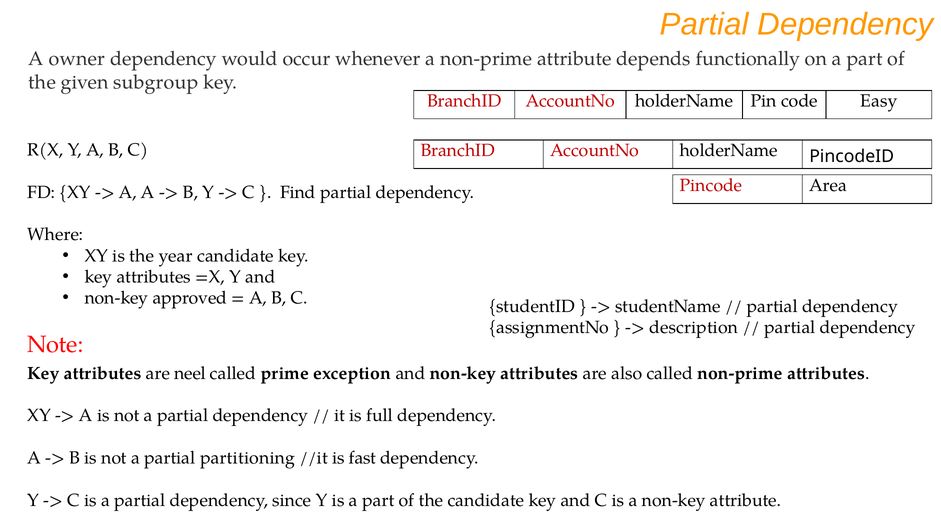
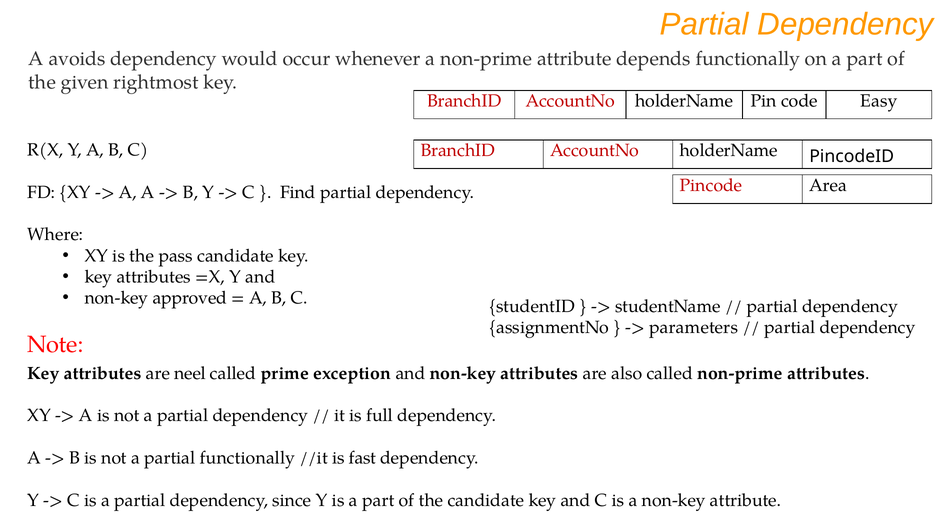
owner: owner -> avoids
subgroup: subgroup -> rightmost
year: year -> pass
description: description -> parameters
partial partitioning: partitioning -> functionally
